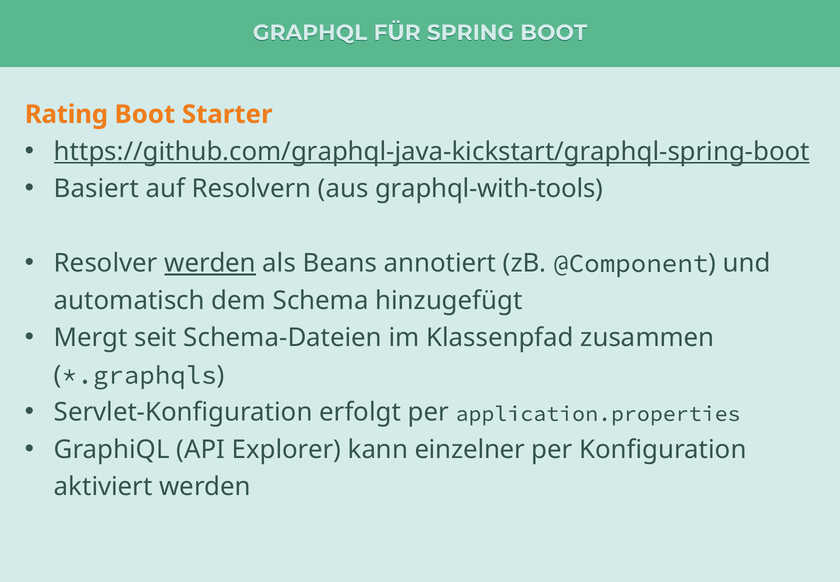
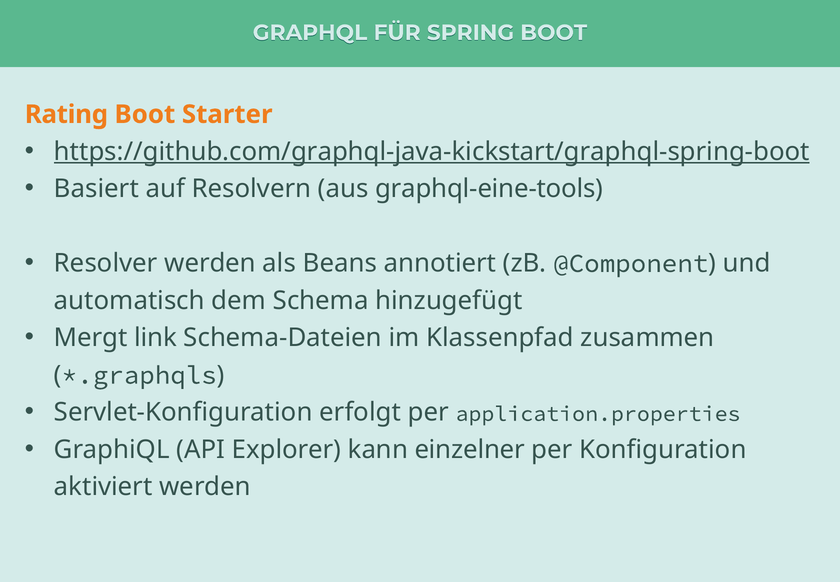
graphql-with-tools: graphql-with-tools -> graphql-eine-tools
werden at (210, 263) underline: present -> none
seit: seit -> link
